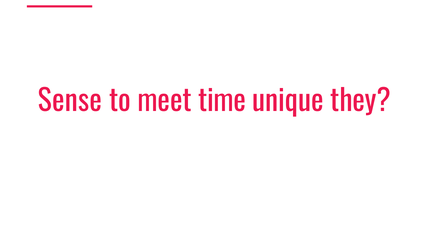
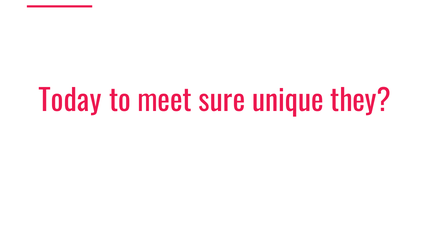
Sense: Sense -> Today
time: time -> sure
